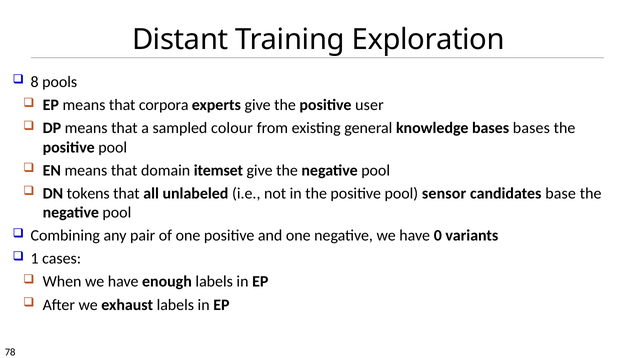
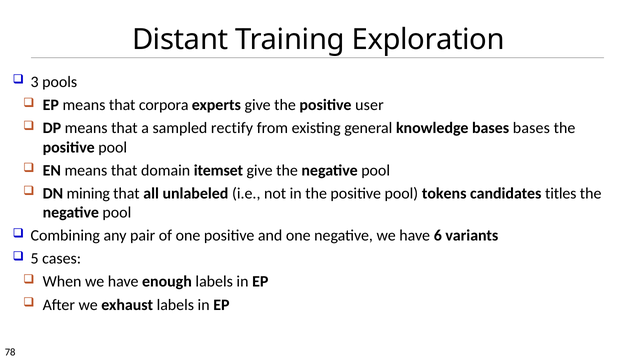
8: 8 -> 3
colour: colour -> rectify
tokens: tokens -> mining
sensor: sensor -> tokens
base: base -> titles
0: 0 -> 6
1: 1 -> 5
